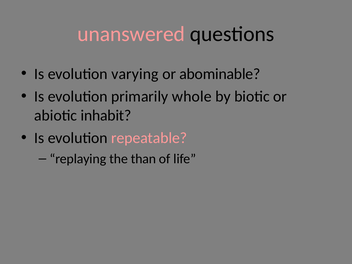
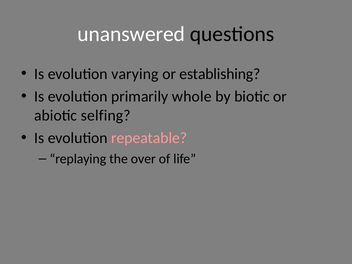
unanswered colour: pink -> white
abominable: abominable -> establishing
inhabit: inhabit -> selfing
than: than -> over
